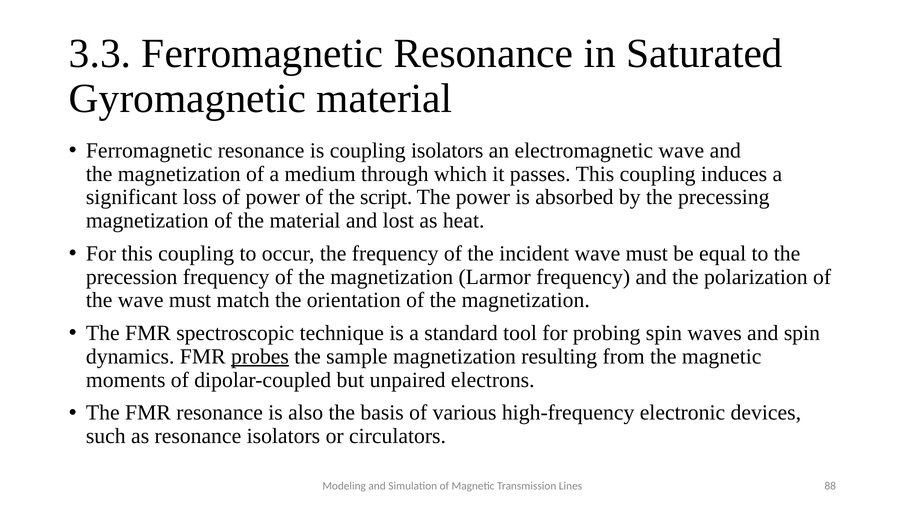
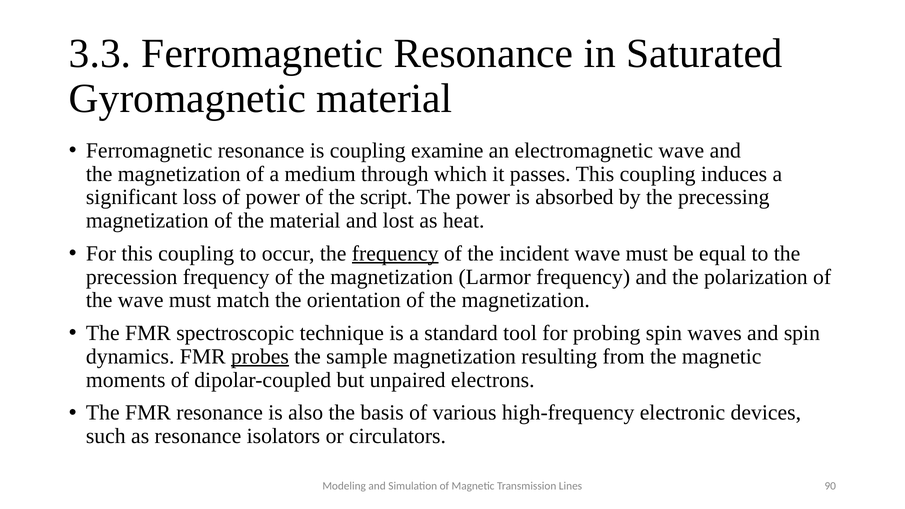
coupling isolators: isolators -> examine
frequency at (395, 254) underline: none -> present
88: 88 -> 90
